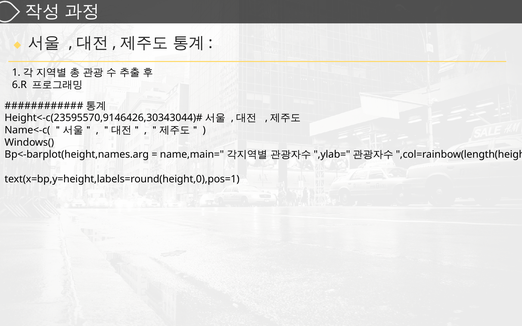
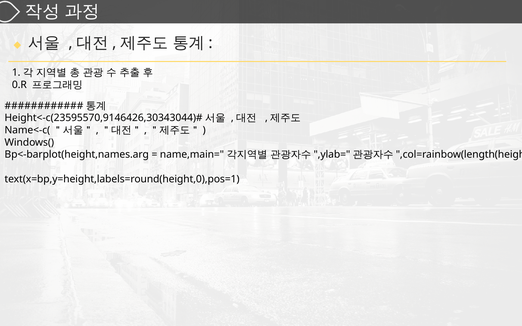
6.R: 6.R -> 0.R
